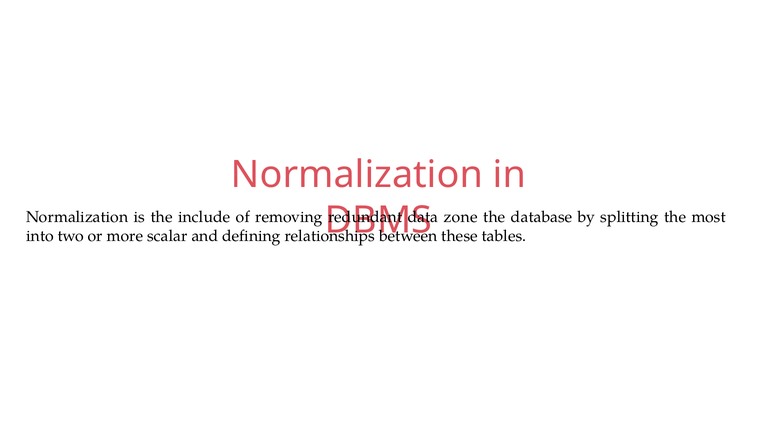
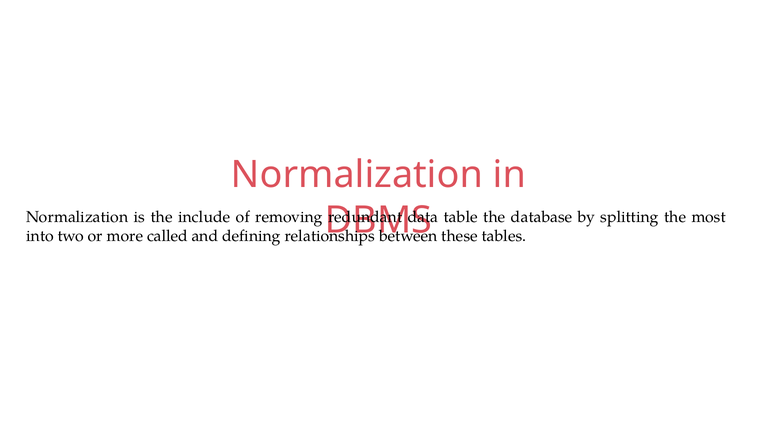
zone: zone -> table
scalar: scalar -> called
